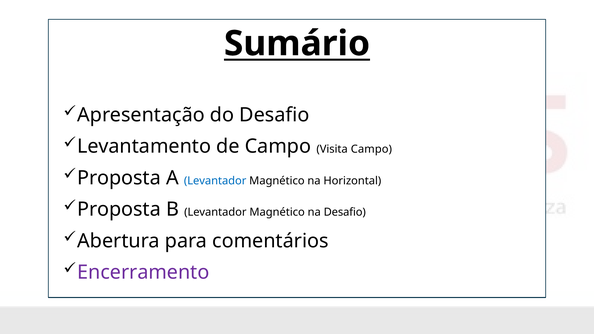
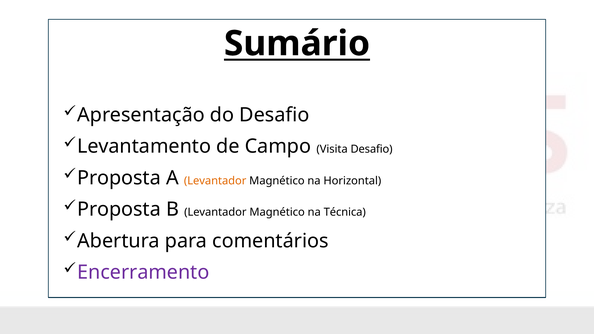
Visita Campo: Campo -> Desafio
Levantador at (215, 181) colour: blue -> orange
na Desafio: Desafio -> Técnica
